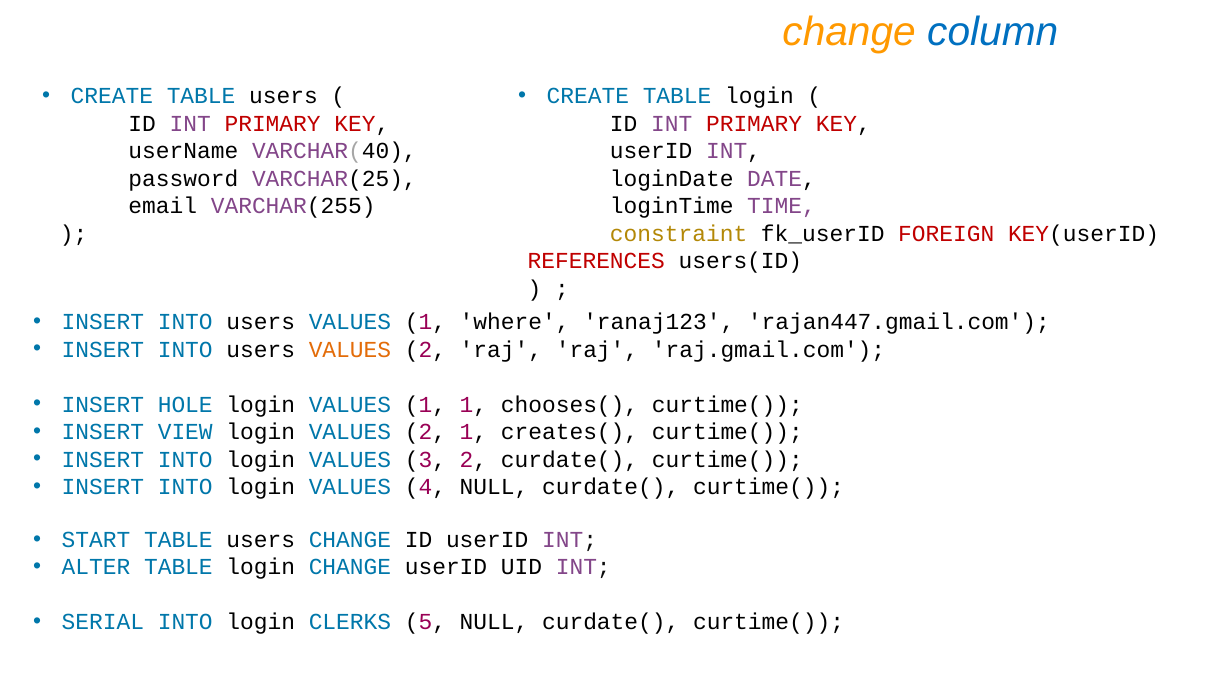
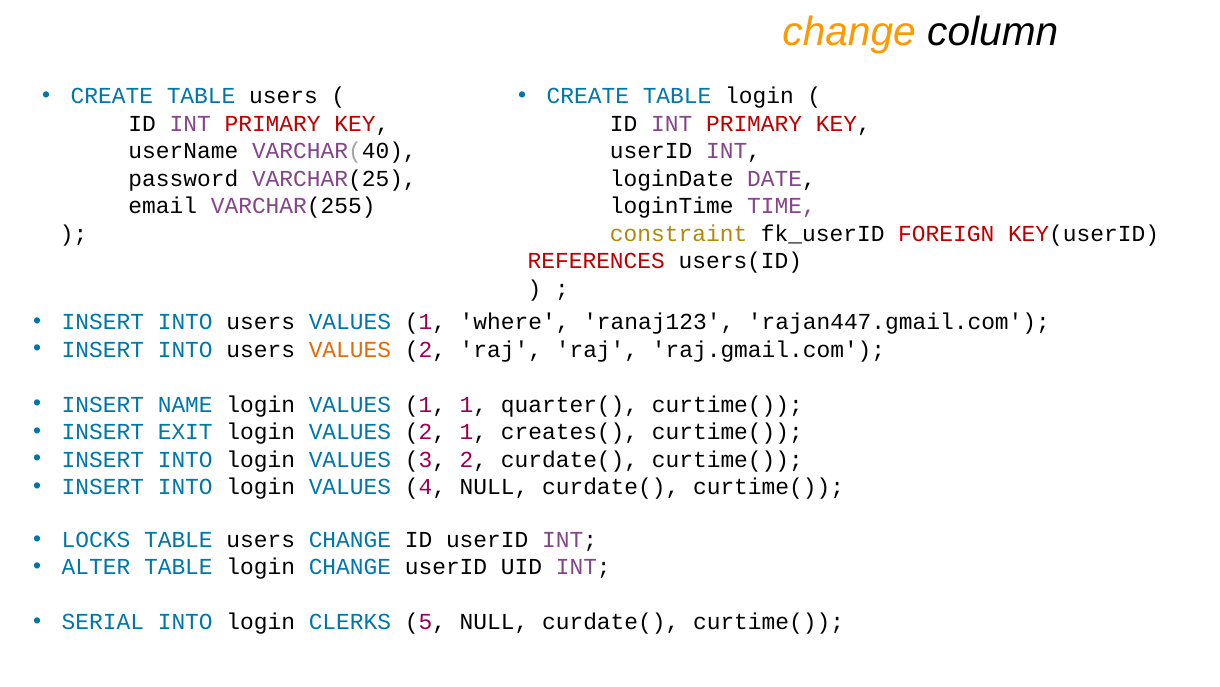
column colour: blue -> black
HOLE: HOLE -> NAME
chooses(: chooses( -> quarter(
VIEW: VIEW -> EXIT
START: START -> LOCKS
